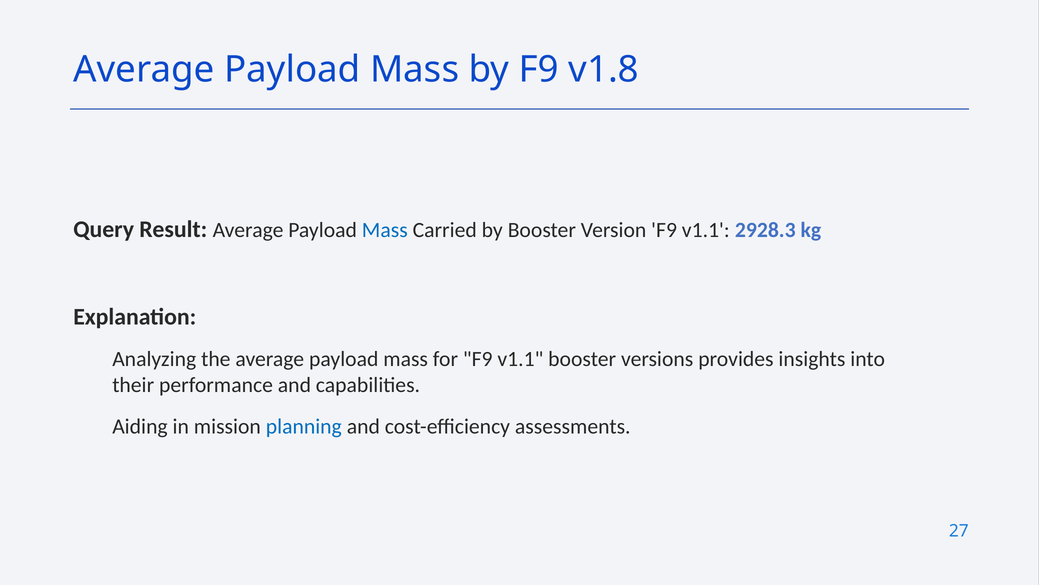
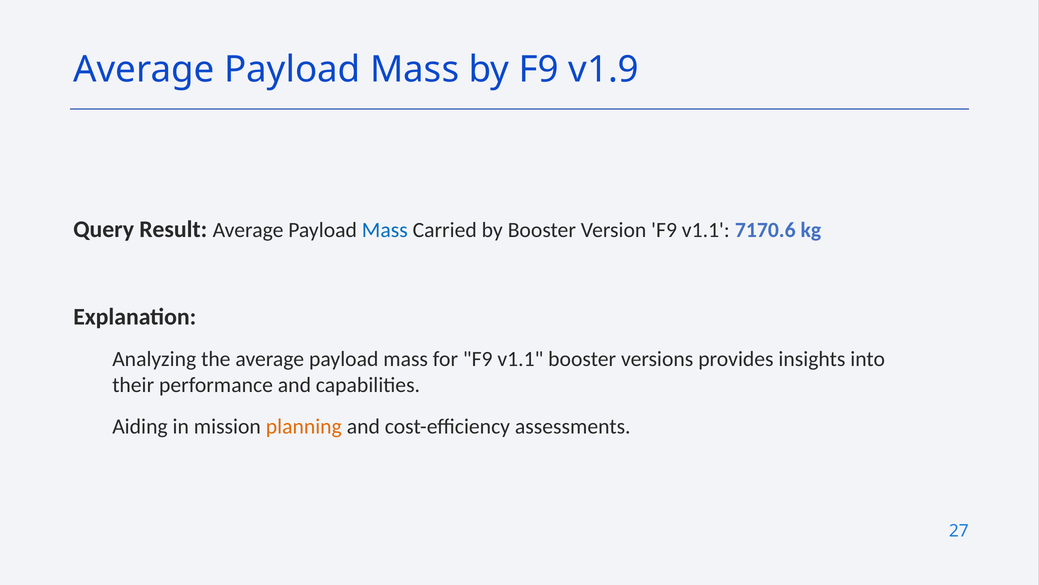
v1.8: v1.8 -> v1.9
2928.3: 2928.3 -> 7170.6
planning colour: blue -> orange
